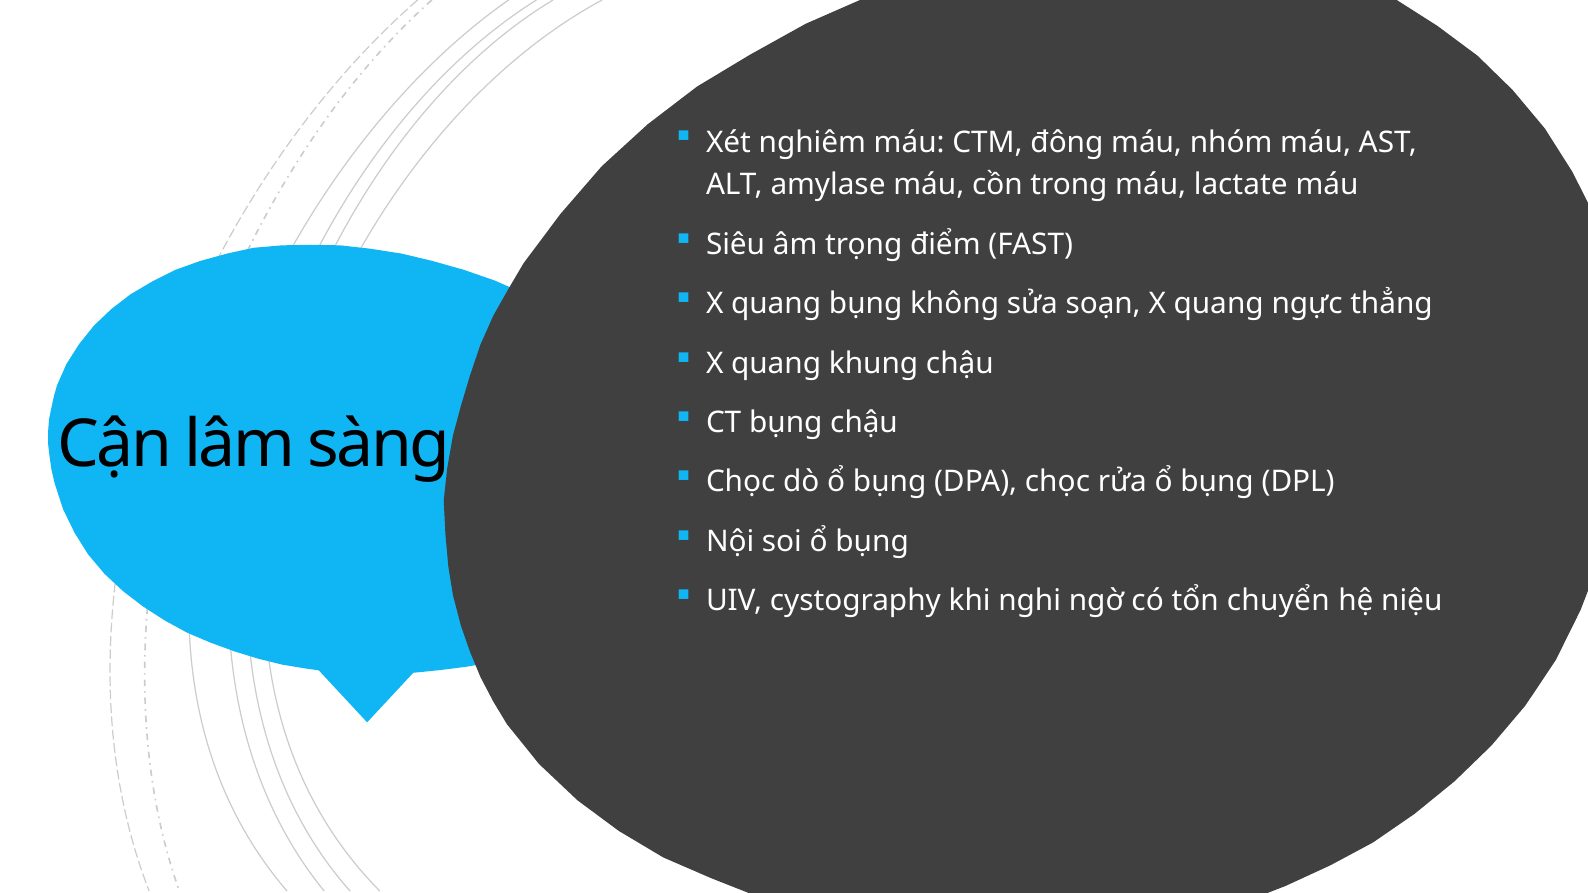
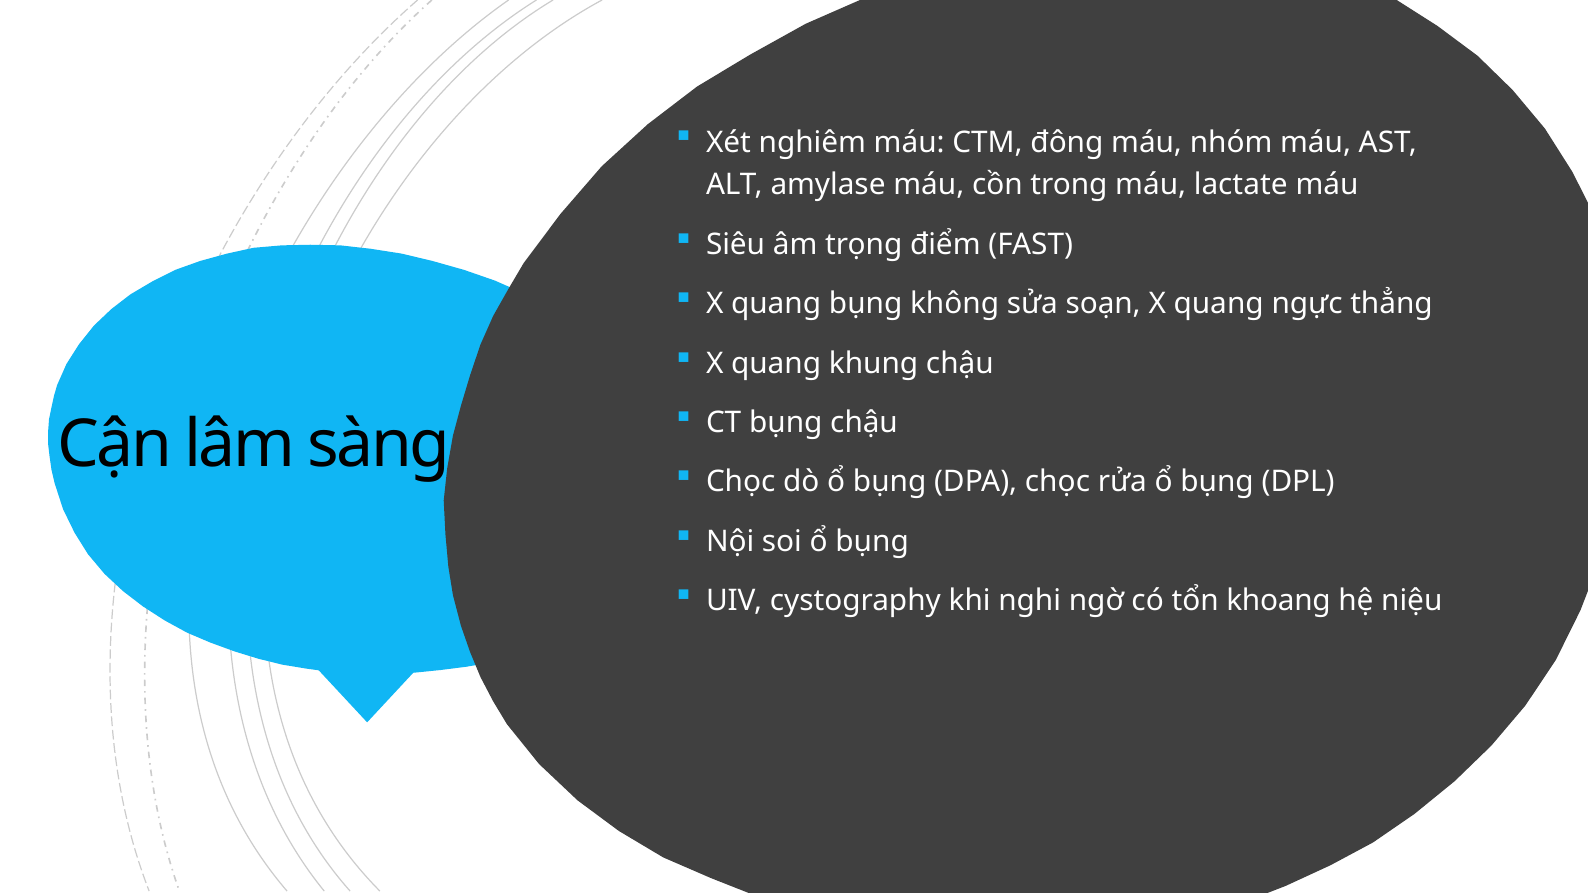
chuyển: chuyển -> khoang
